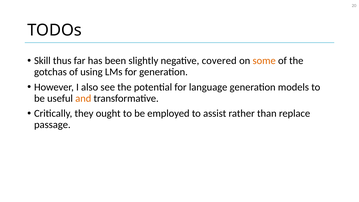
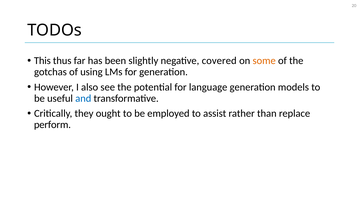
Skill: Skill -> This
and colour: orange -> blue
passage: passage -> perform
